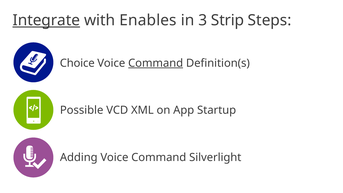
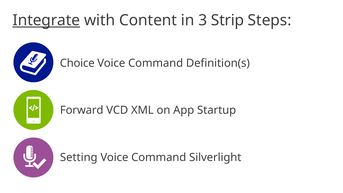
Enables: Enables -> Content
Command at (156, 63) underline: present -> none
Possible: Possible -> Forward
Adding: Adding -> Setting
